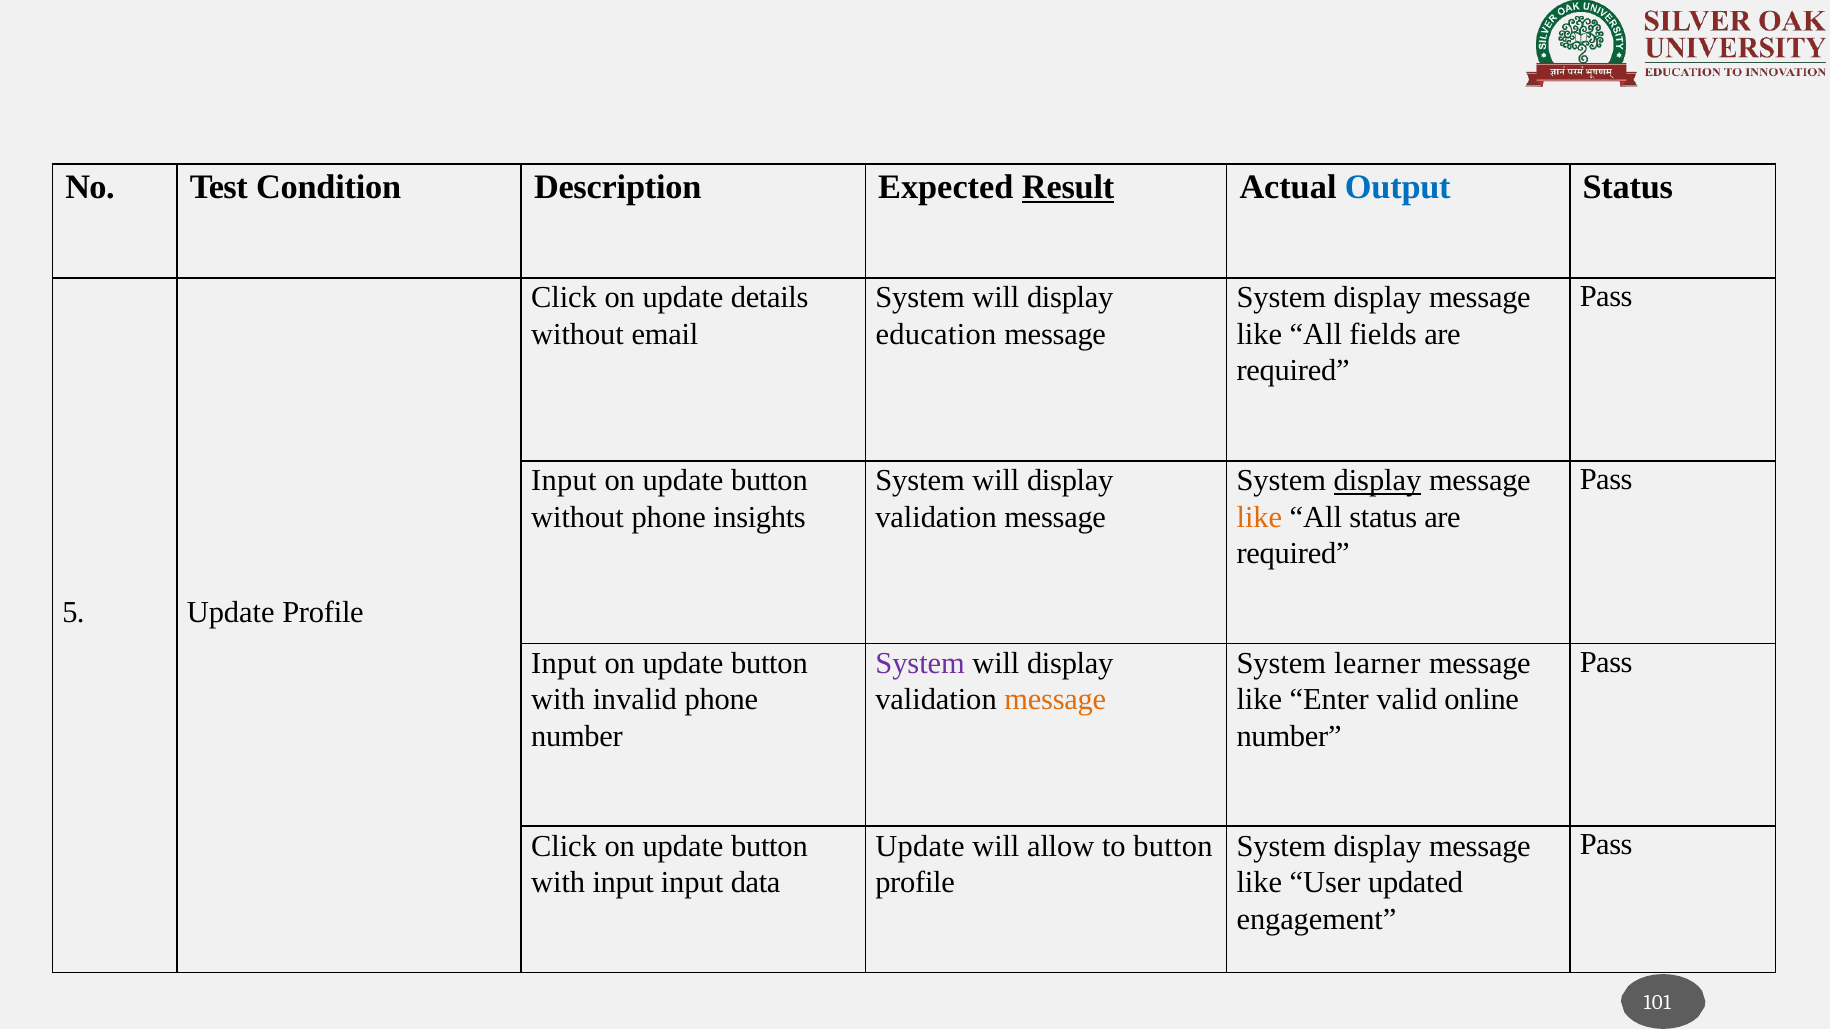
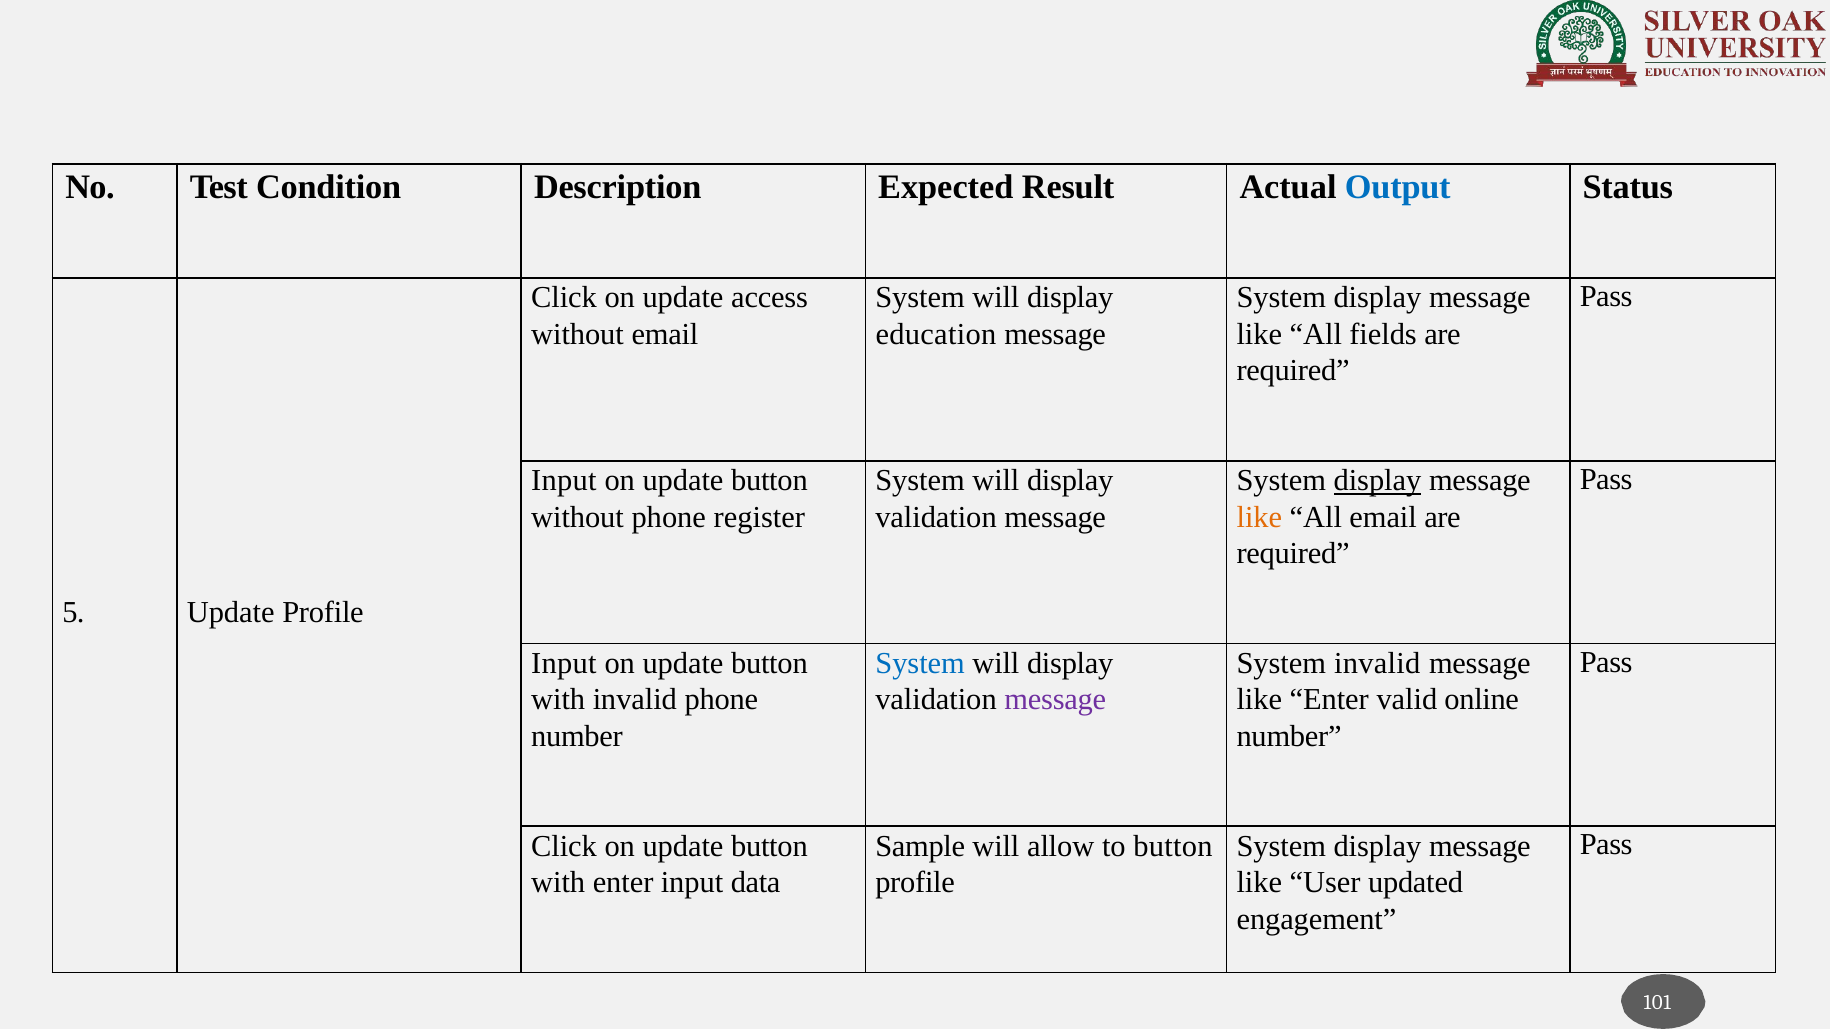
Result underline: present -> none
details: details -> access
insights: insights -> register
All status: status -> email
System at (920, 664) colour: purple -> blue
System learner: learner -> invalid
message at (1055, 700) colour: orange -> purple
Update at (920, 846): Update -> Sample
with input: input -> enter
